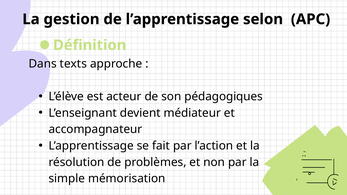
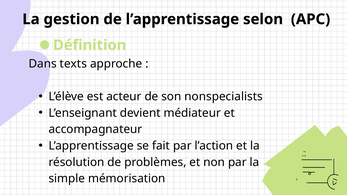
pédagogiques: pédagogiques -> nonspecialists
